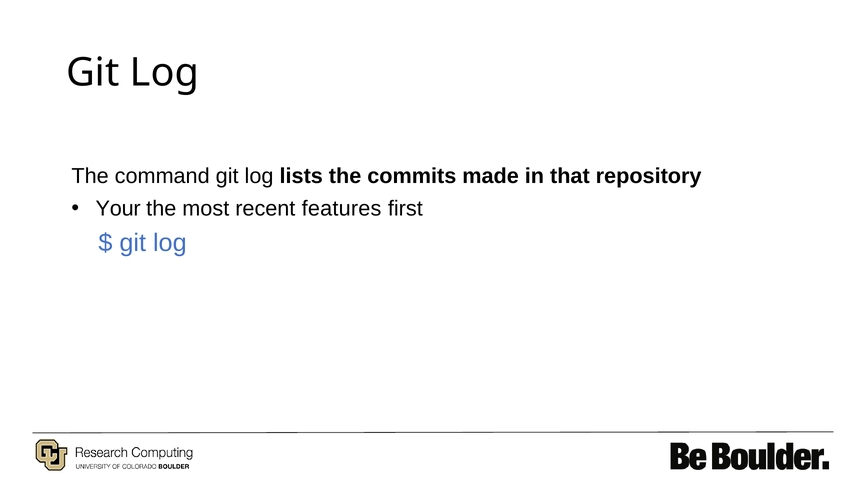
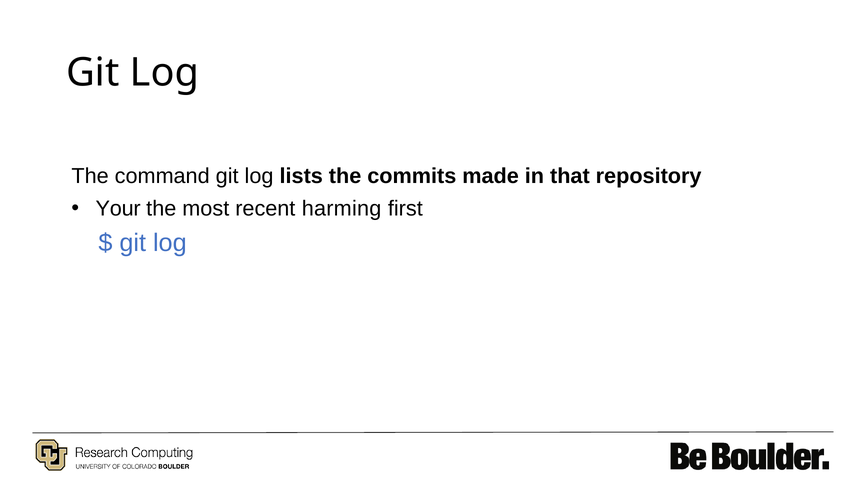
features: features -> harming
